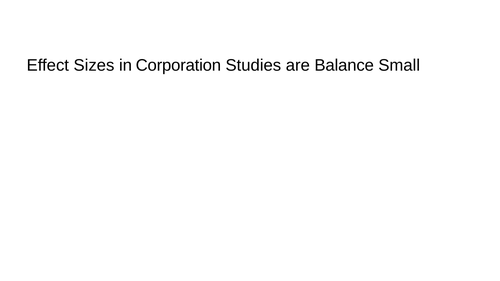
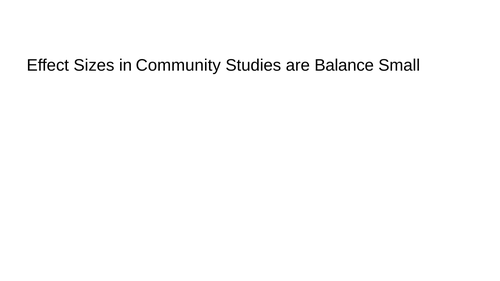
Corporation: Corporation -> Community
